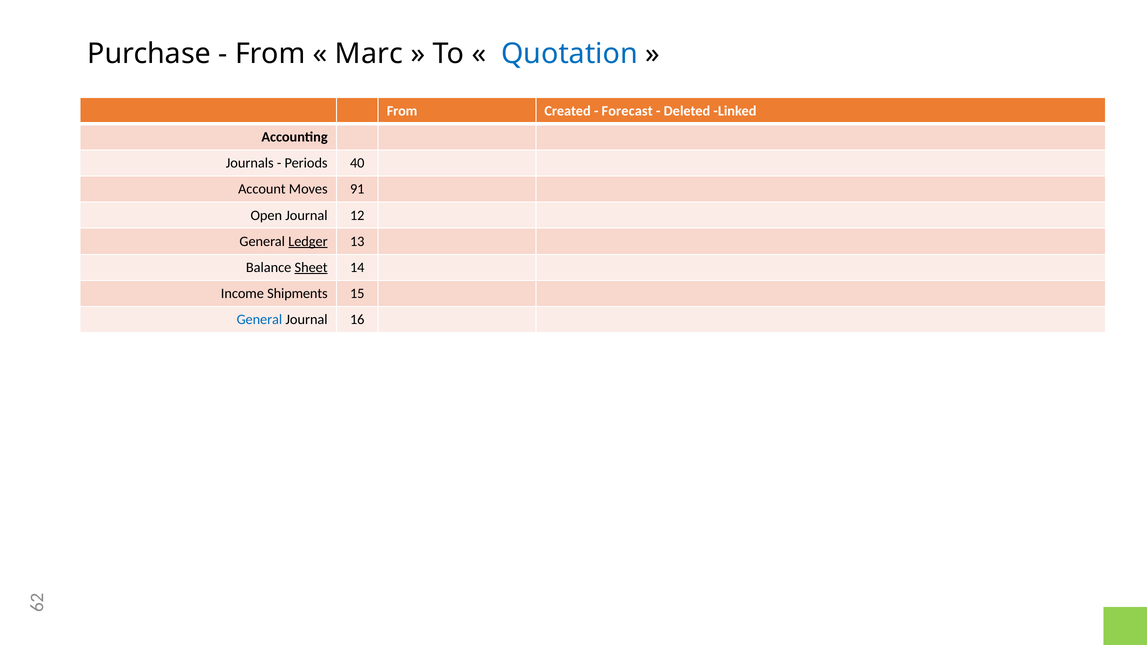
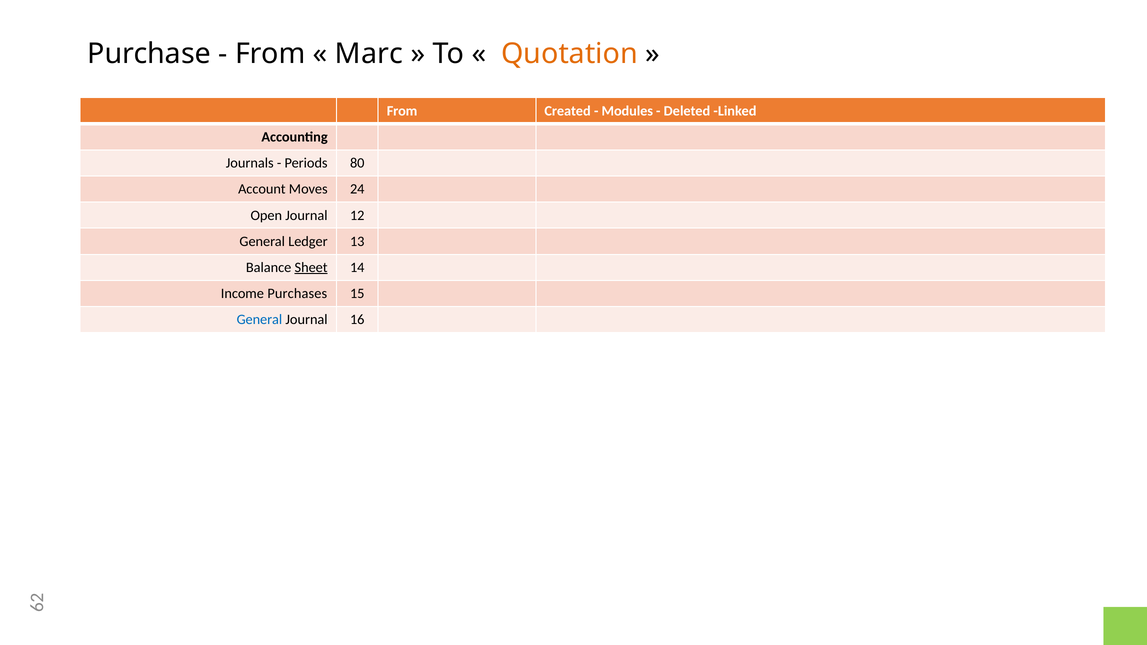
Quotation colour: blue -> orange
Forecast: Forecast -> Modules
40: 40 -> 80
91: 91 -> 24
Ledger underline: present -> none
Shipments: Shipments -> Purchases
